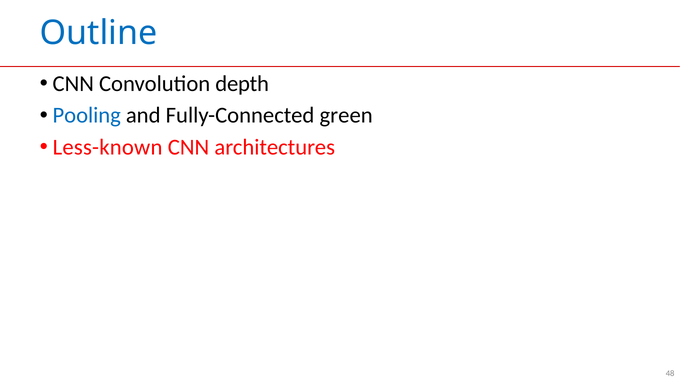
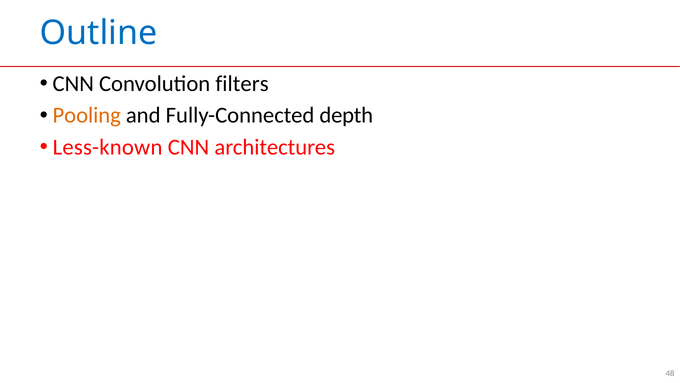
depth: depth -> filters
Pooling colour: blue -> orange
green: green -> depth
